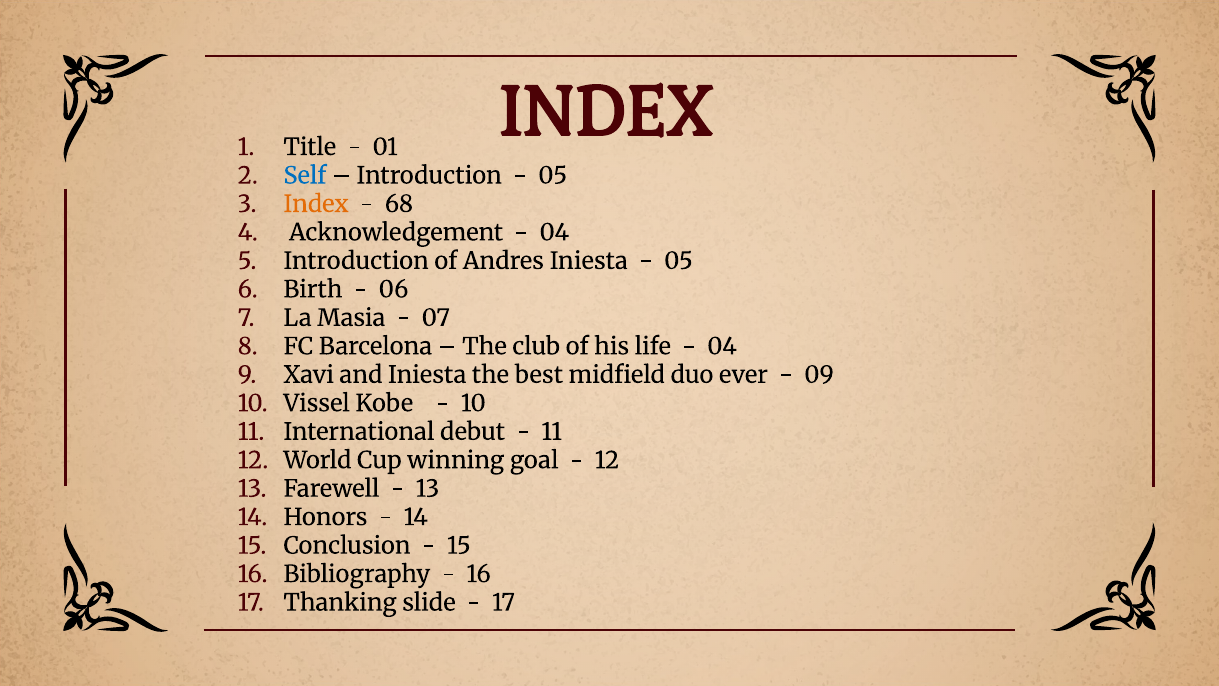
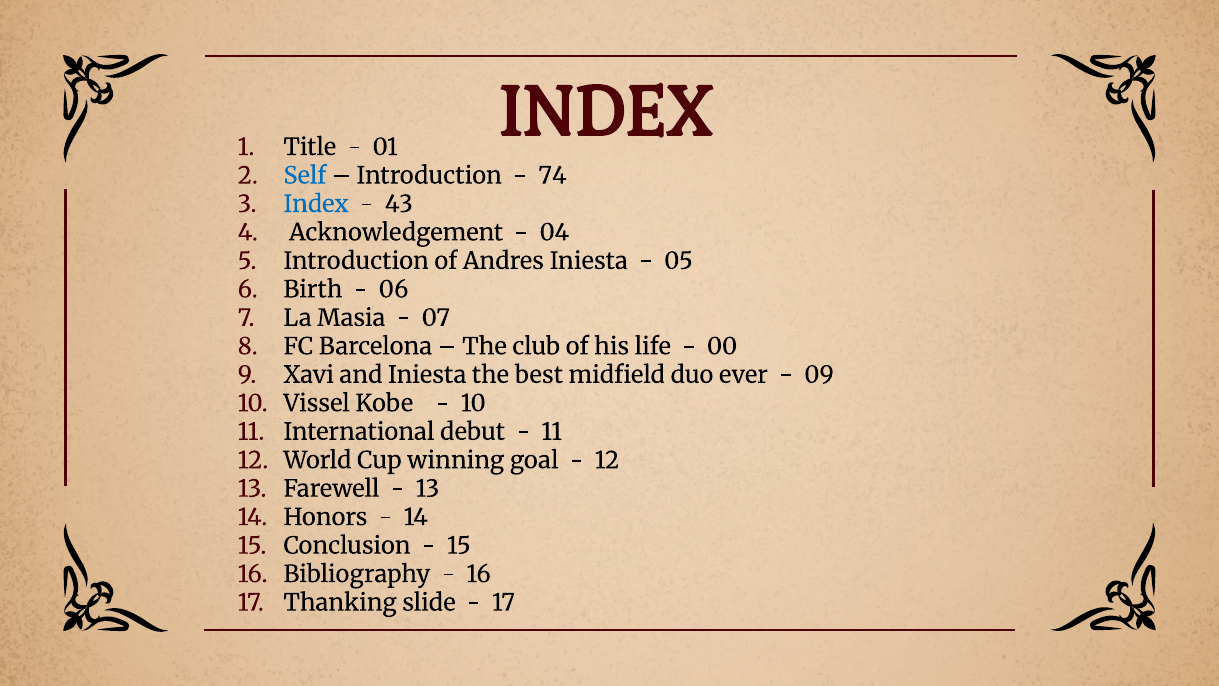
05 at (553, 176): 05 -> 74
Index at (316, 204) colour: orange -> blue
68: 68 -> 43
04 at (722, 346): 04 -> 00
